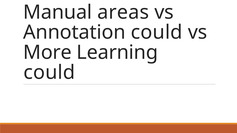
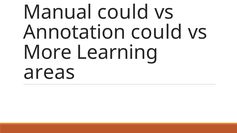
Manual areas: areas -> could
could at (49, 73): could -> areas
